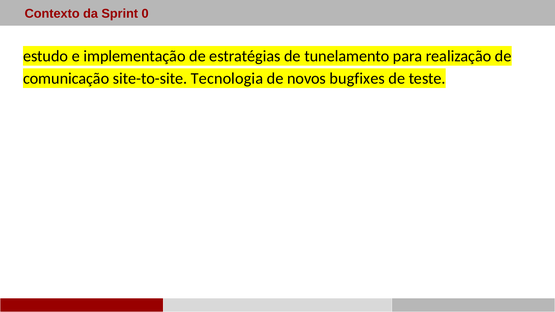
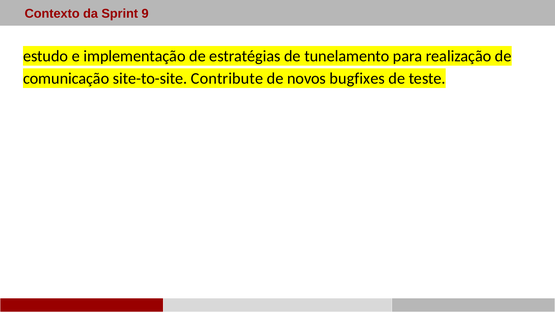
0: 0 -> 9
Tecnologia: Tecnologia -> Contribute
